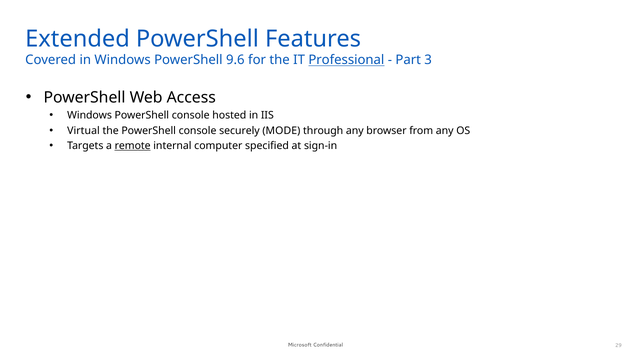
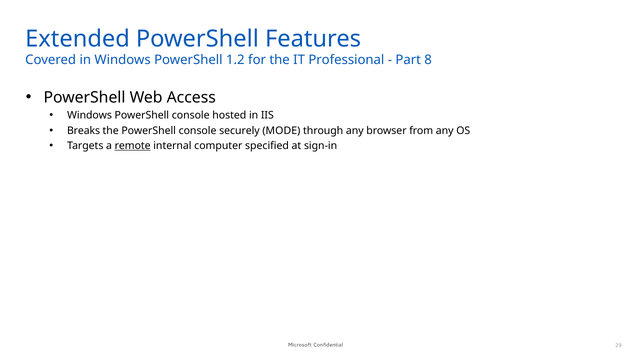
9.6: 9.6 -> 1.2
Professional underline: present -> none
3: 3 -> 8
Virtual: Virtual -> Breaks
